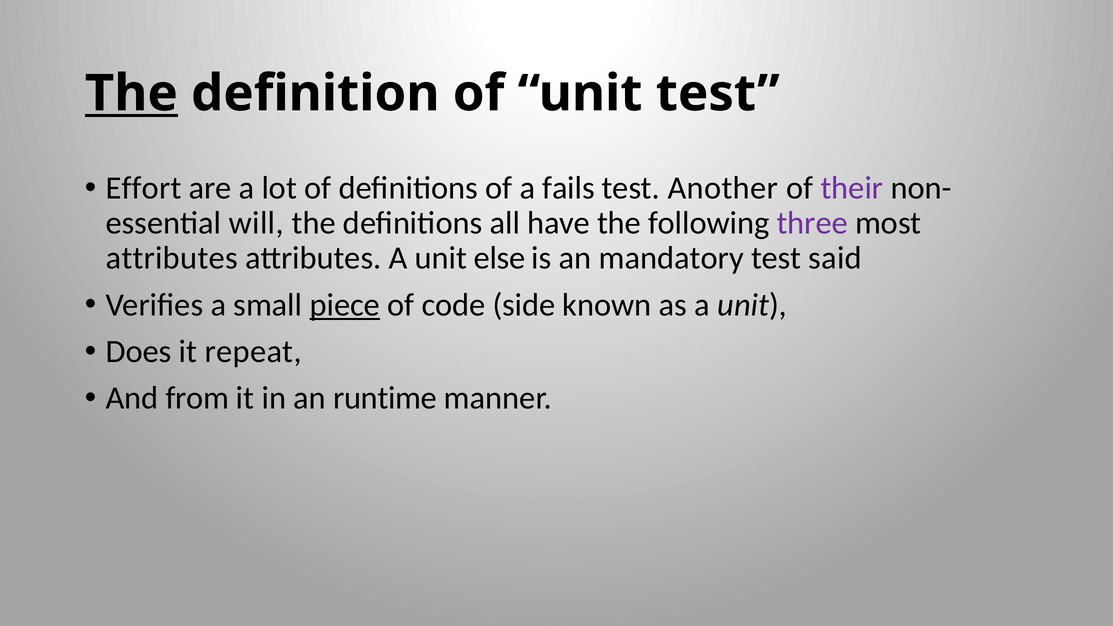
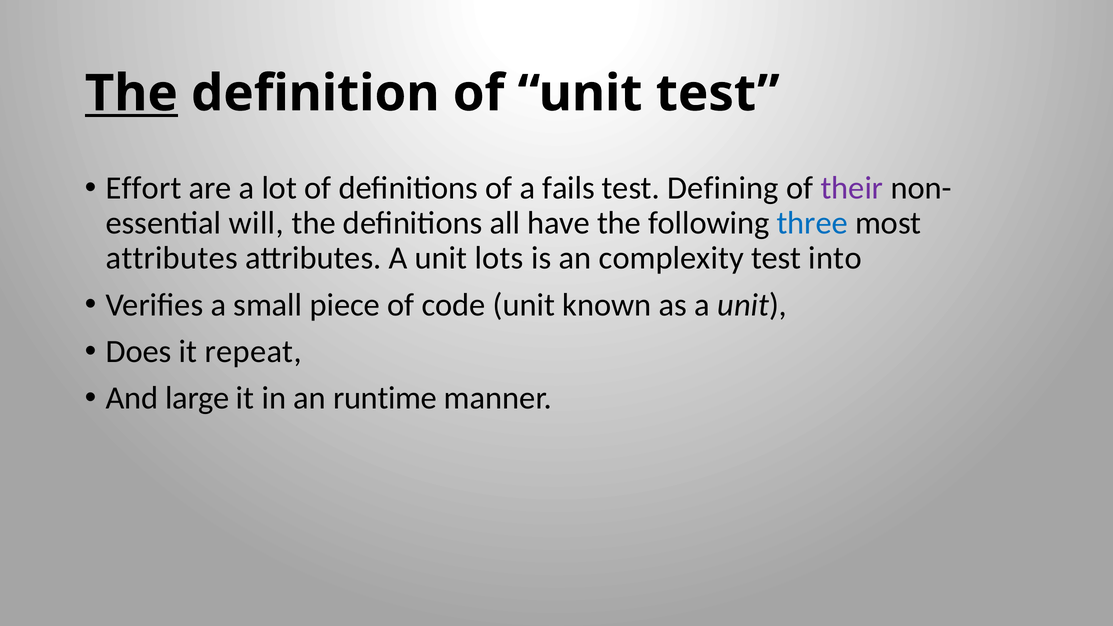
Another: Another -> Defining
three colour: purple -> blue
else: else -> lots
mandatory: mandatory -> complexity
said: said -> into
piece underline: present -> none
code side: side -> unit
from: from -> large
